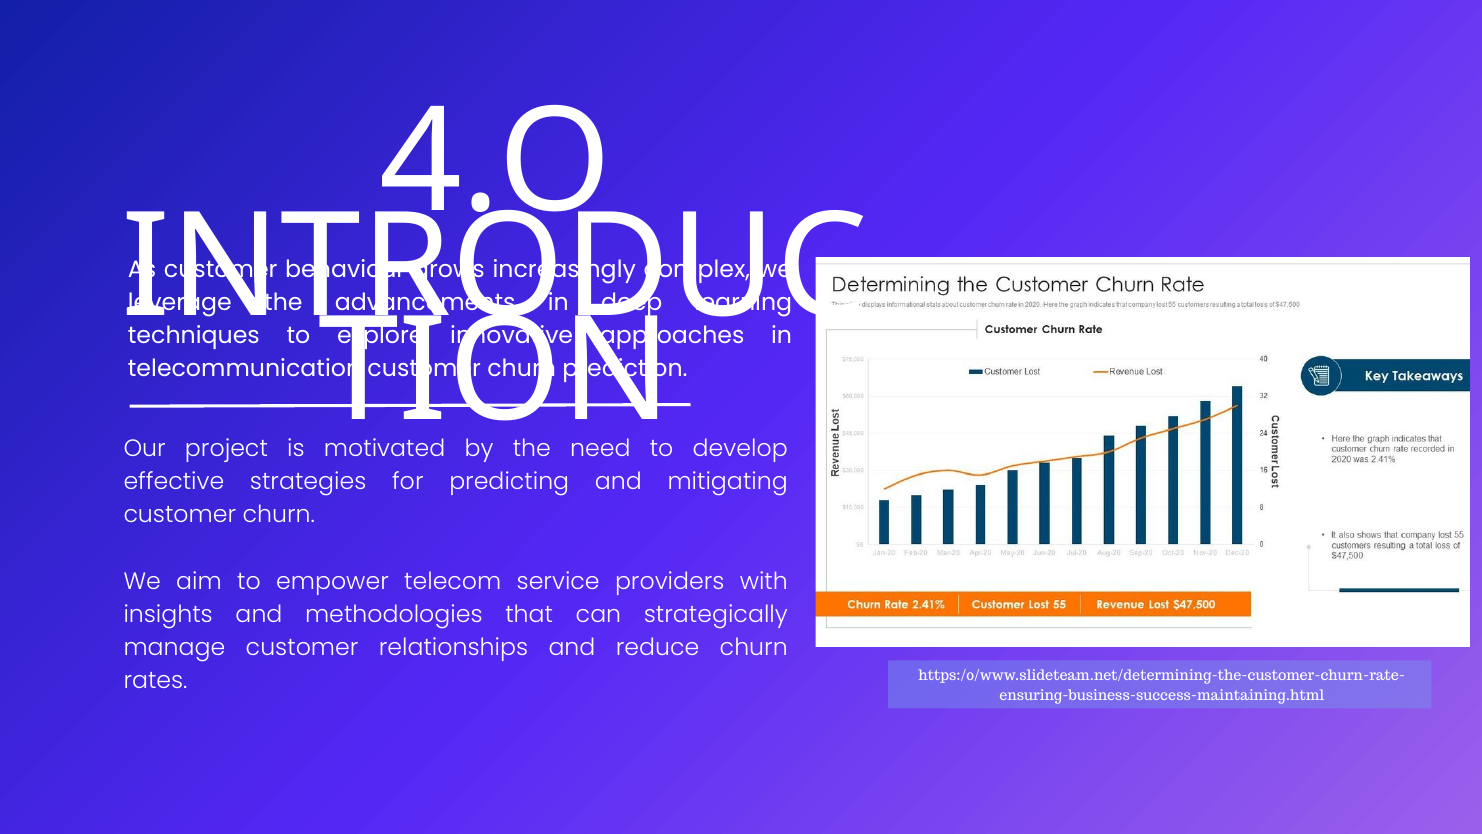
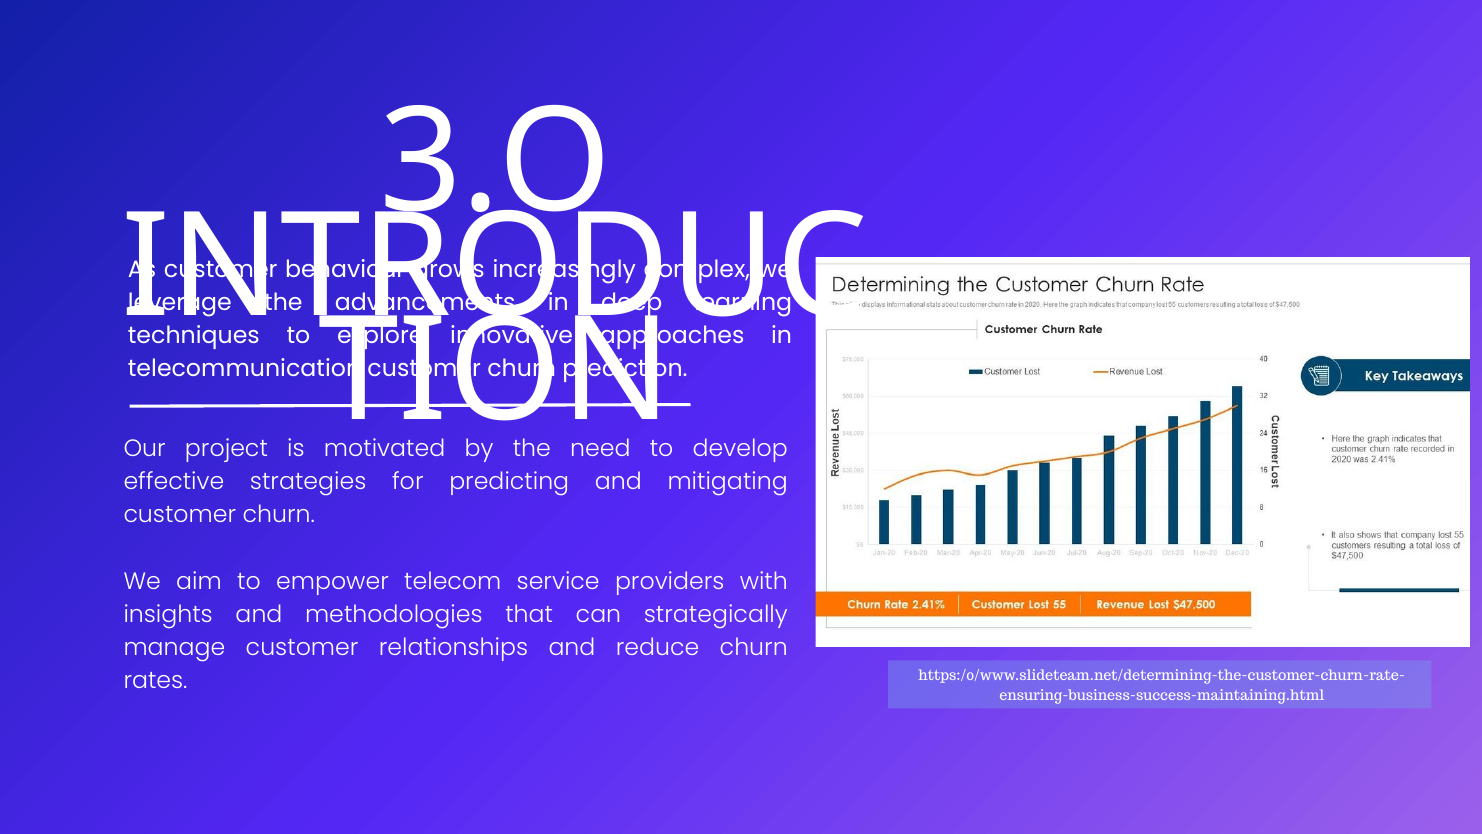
4.O: 4.O -> 3.O
